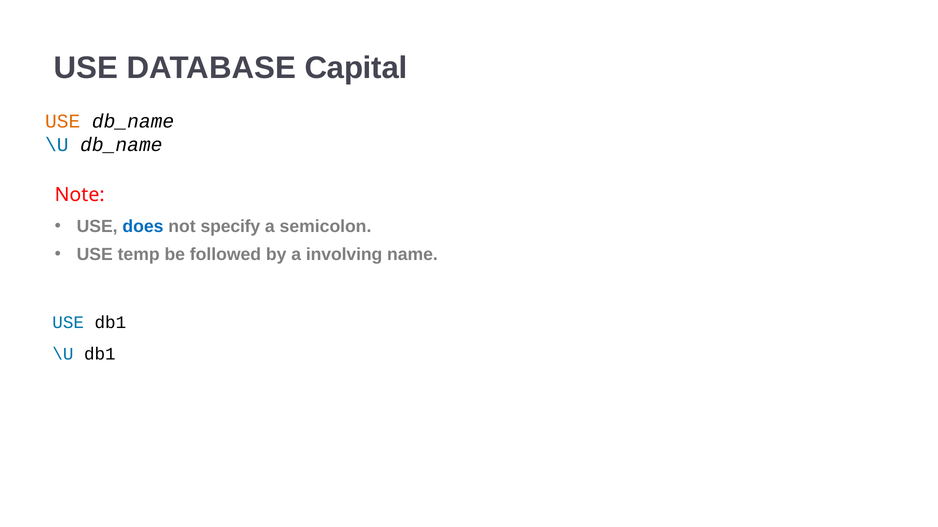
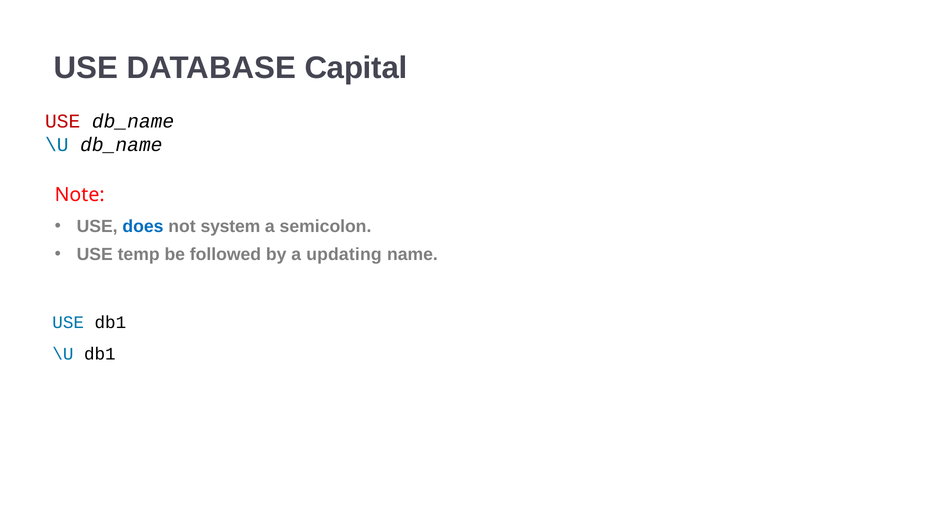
USE at (63, 122) colour: orange -> red
specify: specify -> system
involving: involving -> updating
